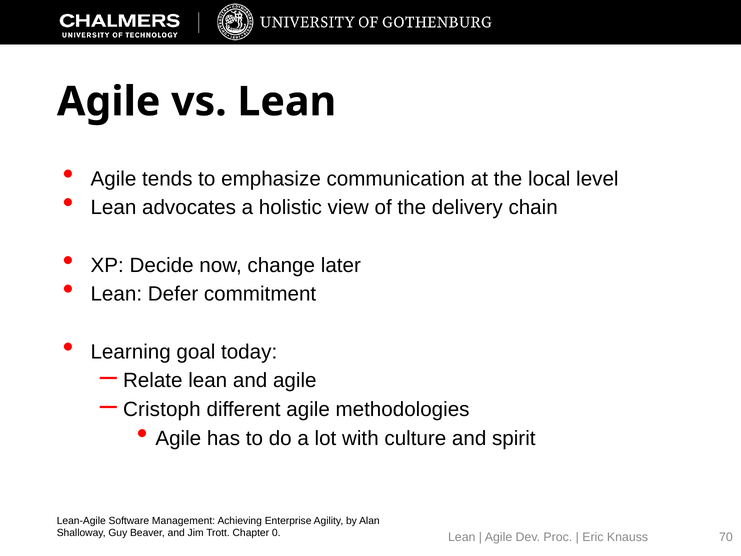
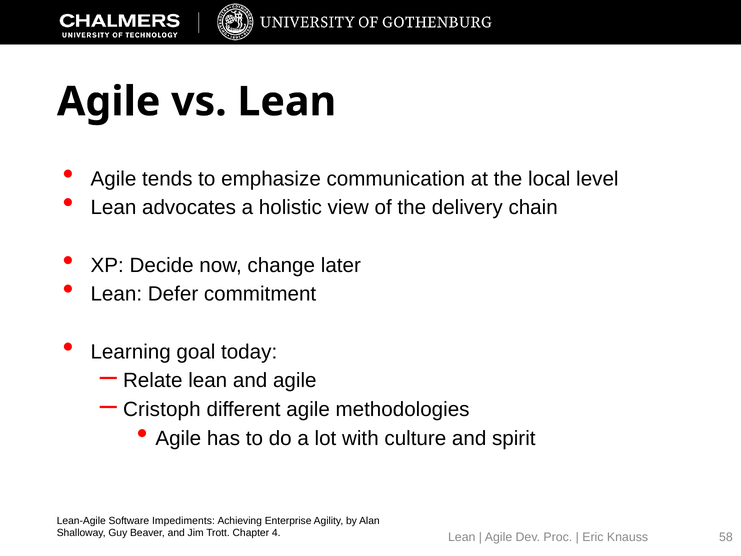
Management: Management -> Impediments
0: 0 -> 4
70: 70 -> 58
